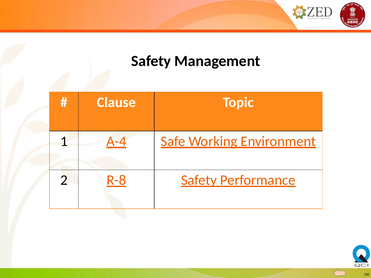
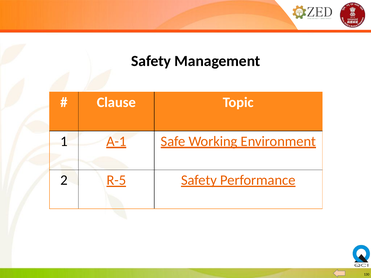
A-4: A-4 -> A-1
R-8: R-8 -> R-5
